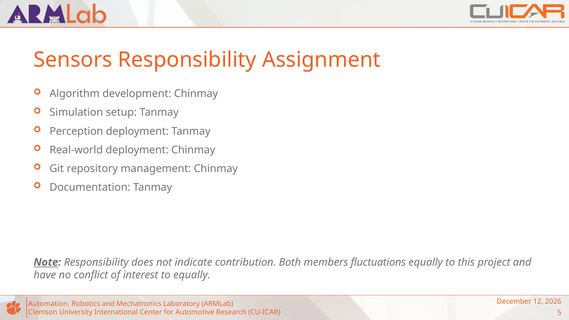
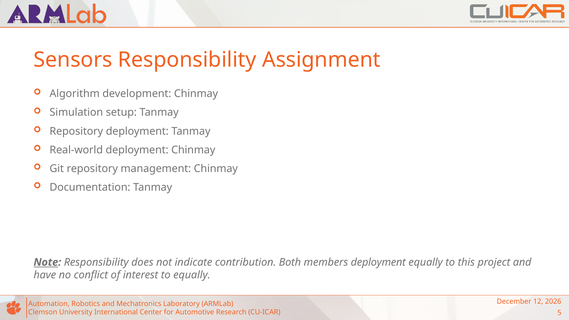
Perception at (76, 131): Perception -> Repository
members fluctuations: fluctuations -> deployment
